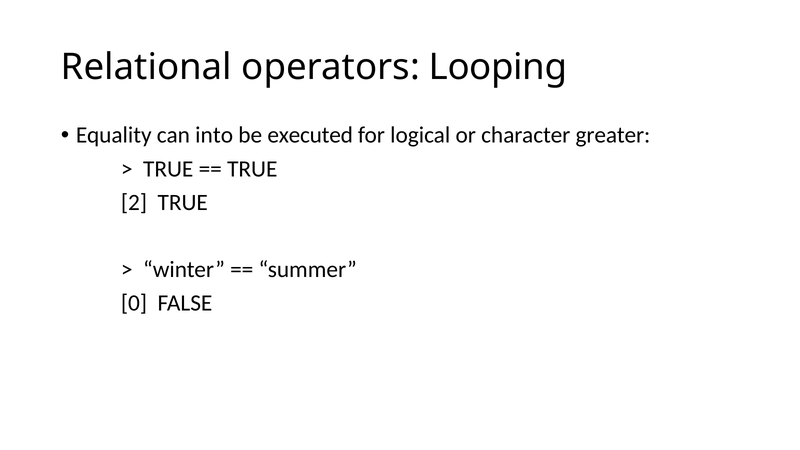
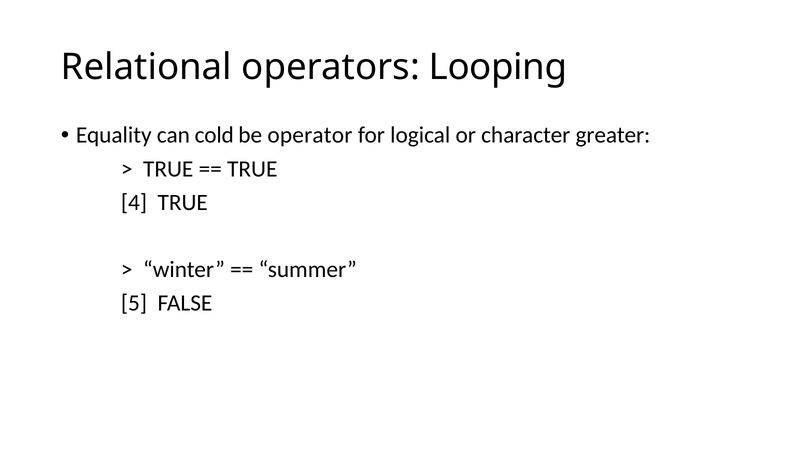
into: into -> cold
executed: executed -> operator
2: 2 -> 4
0: 0 -> 5
